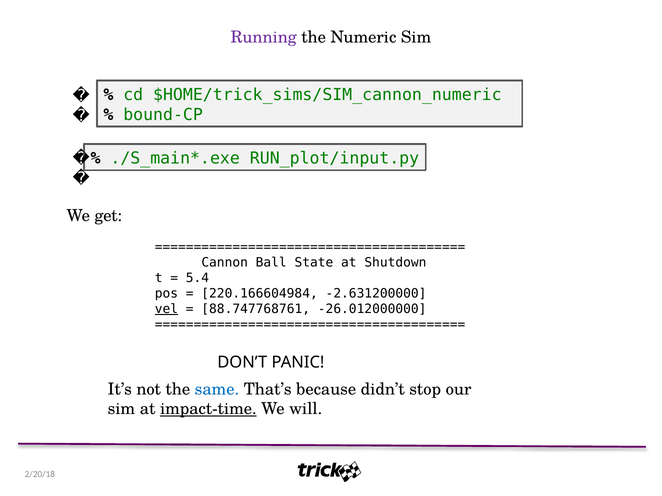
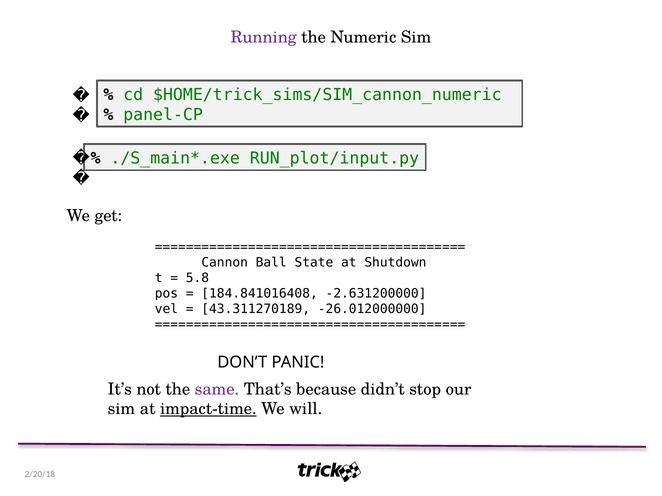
bound-CP: bound-CP -> panel-CP
5.4: 5.4 -> 5.8
220.166604984: 220.166604984 -> 184.841016408
vel underline: present -> none
88.747768761: 88.747768761 -> 43.311270189
same colour: blue -> purple
